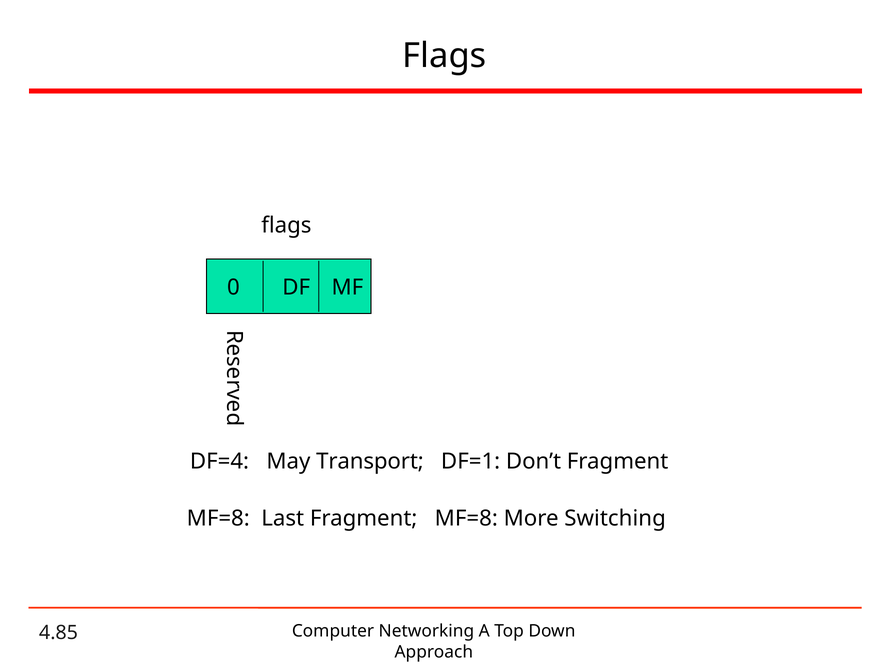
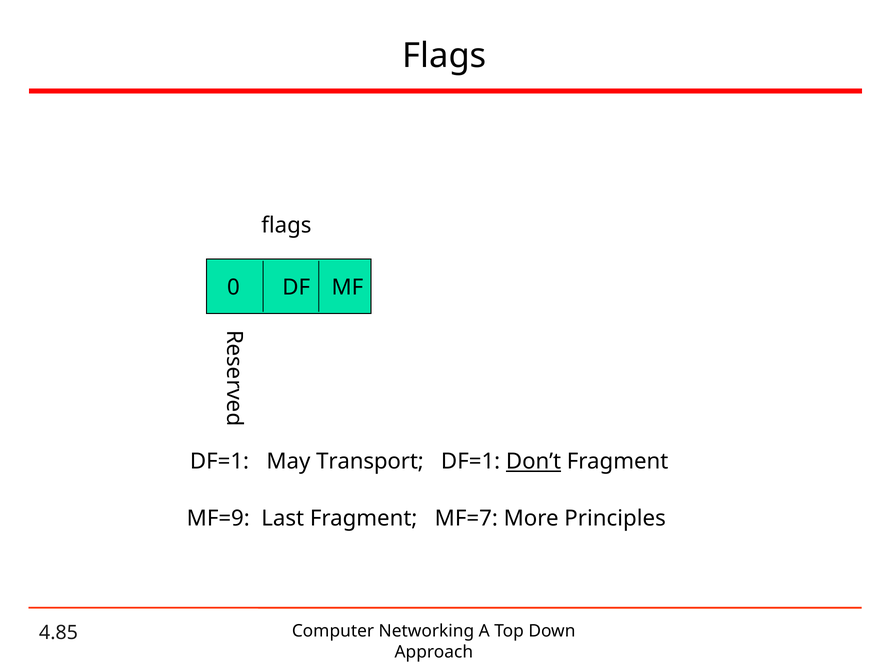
DF=4 at (220, 462): DF=4 -> DF=1
Don’t underline: none -> present
MF=8 at (218, 519): MF=8 -> MF=9
Last Fragment MF=8: MF=8 -> MF=7
Switching: Switching -> Principles
